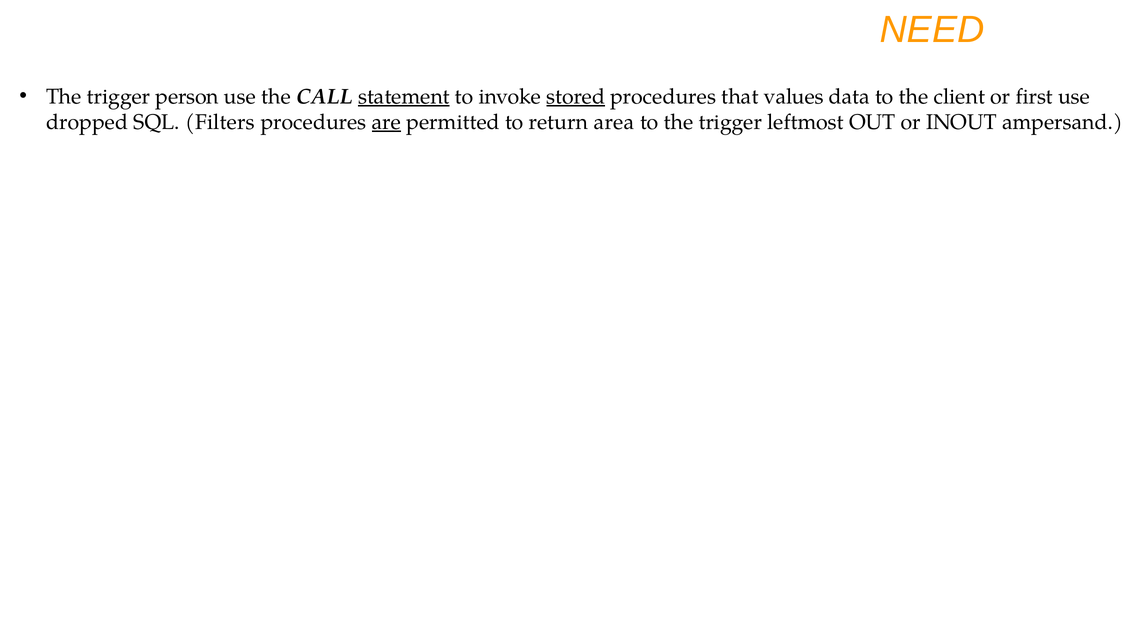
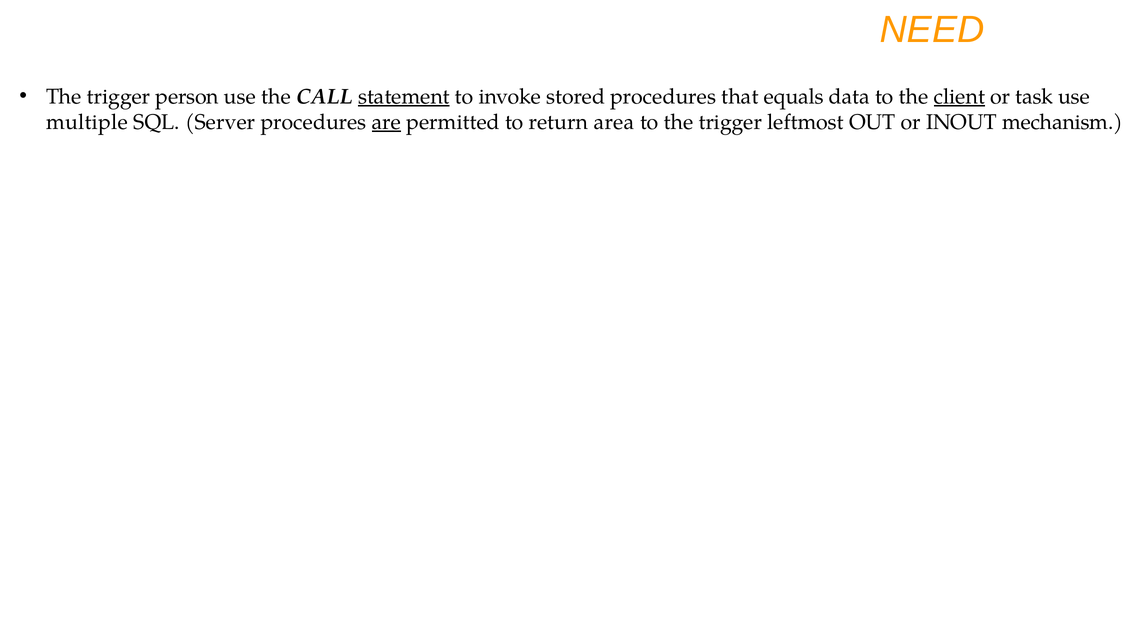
stored underline: present -> none
values: values -> equals
client underline: none -> present
first: first -> task
dropped: dropped -> multiple
Filters: Filters -> Server
ampersand: ampersand -> mechanism
